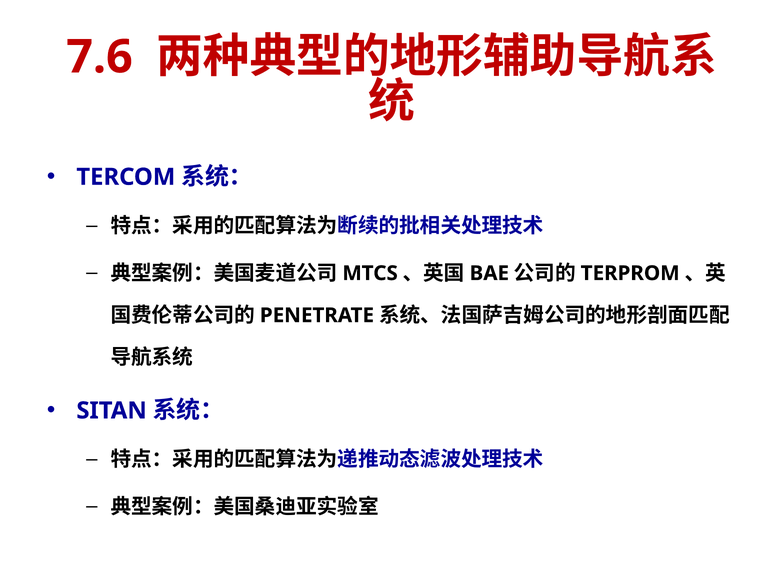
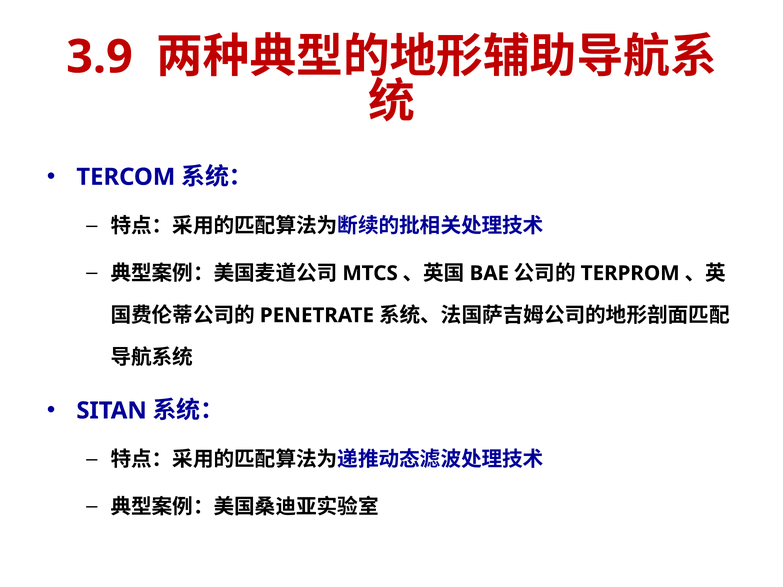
7.6: 7.6 -> 3.9
